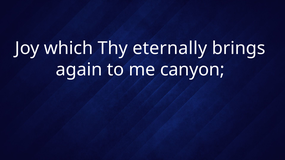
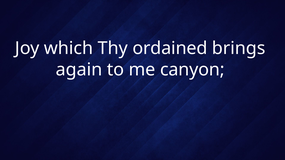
eternally: eternally -> ordained
